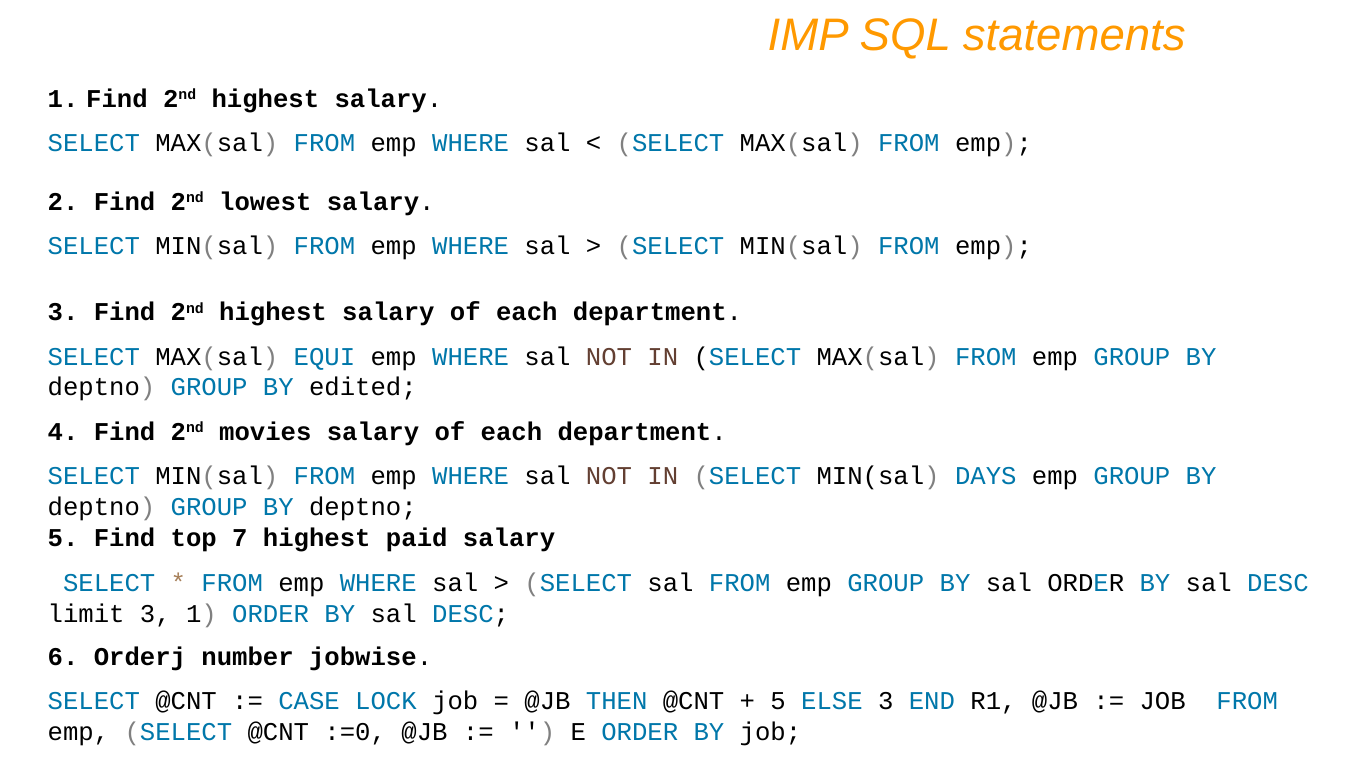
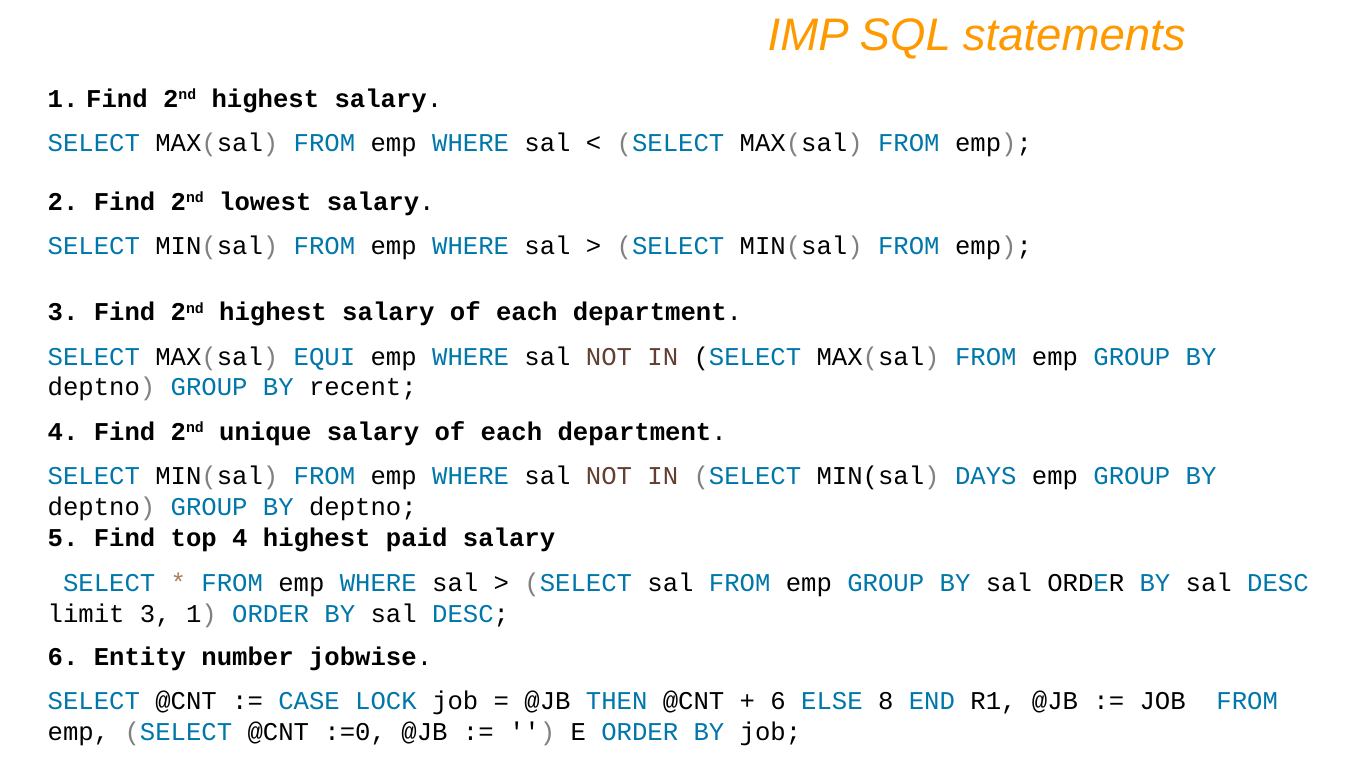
edited: edited -> recent
movies: movies -> unique
top 7: 7 -> 4
Orderj: Orderj -> Entity
5 at (778, 701): 5 -> 6
ELSE 3: 3 -> 8
